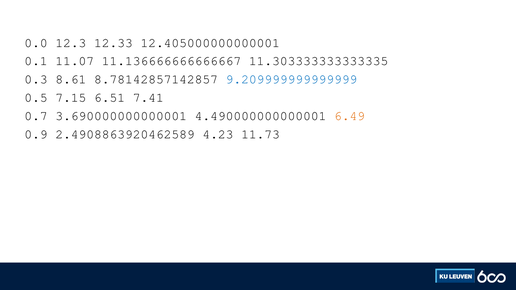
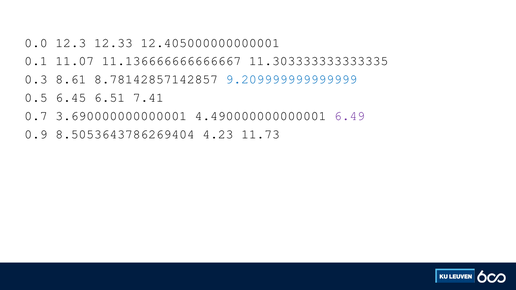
7.15: 7.15 -> 6.45
6.49 colour: orange -> purple
2.4908863920462589: 2.4908863920462589 -> 8.5053643786269404
